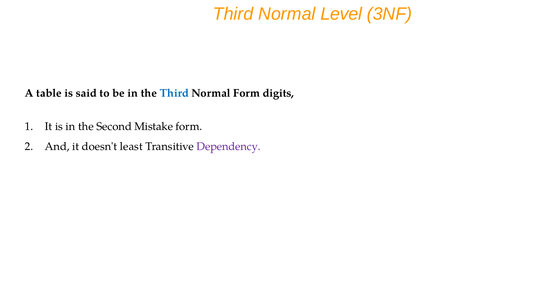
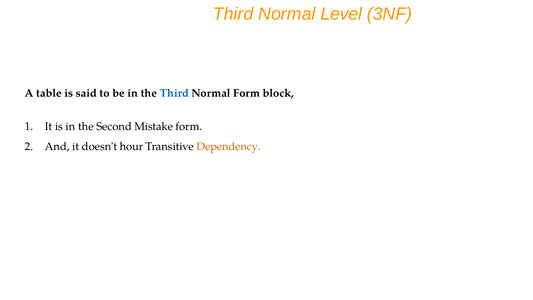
digits: digits -> block
least: least -> hour
Dependency colour: purple -> orange
